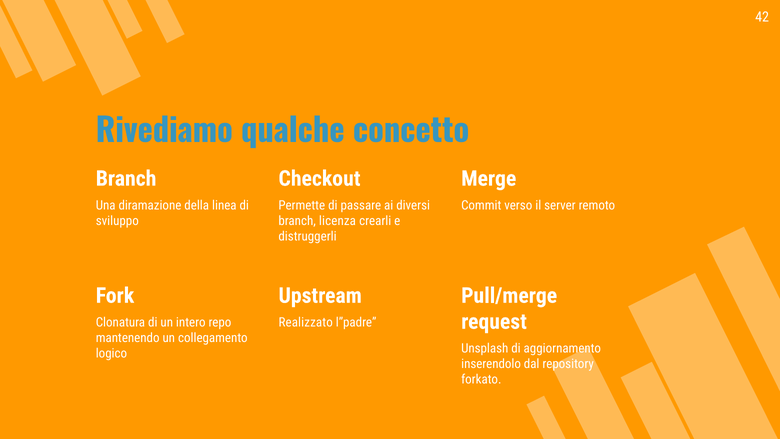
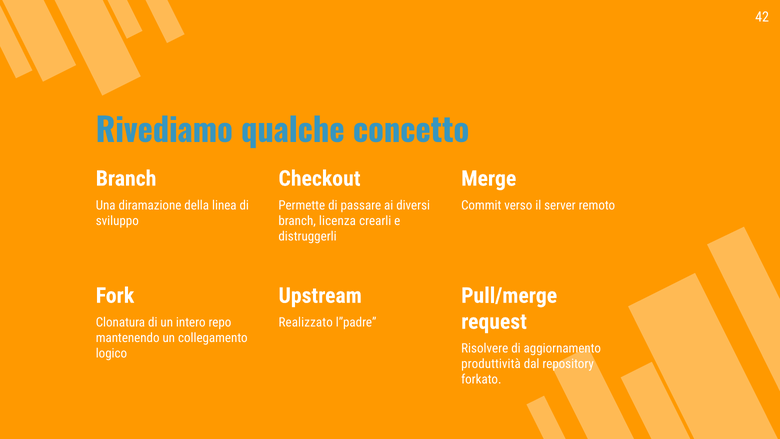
Unsplash: Unsplash -> Risolvere
inserendolo: inserendolo -> produttività
